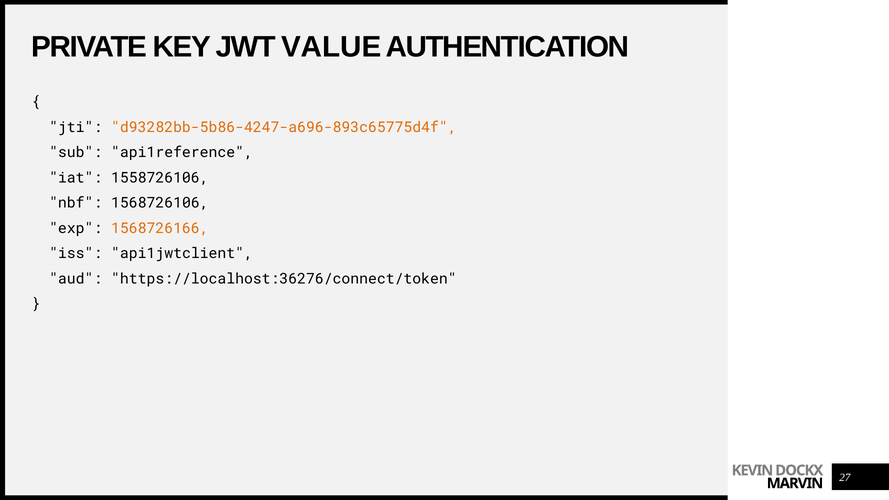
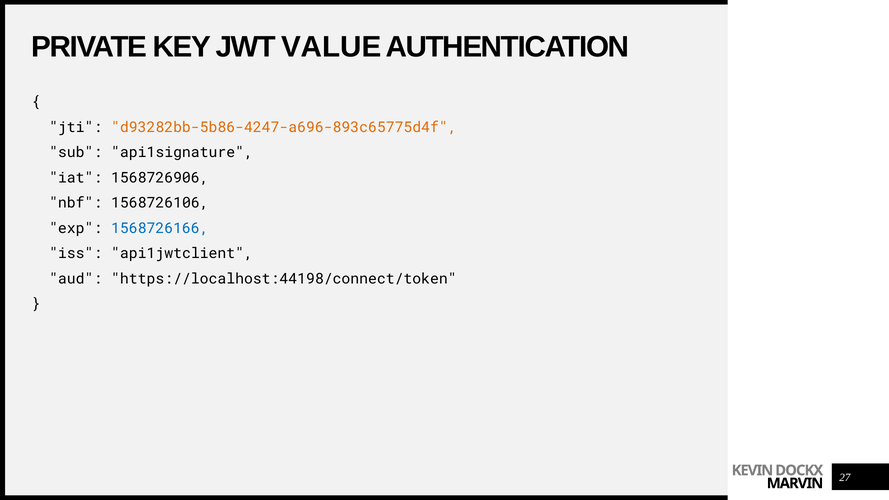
api1reference: api1reference -> api1signature
1558726106: 1558726106 -> 1568726906
1568726166 colour: orange -> blue
https://localhost:36276/connect/token: https://localhost:36276/connect/token -> https://localhost:44198/connect/token
